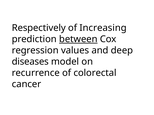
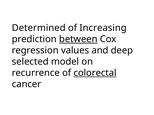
Respectively: Respectively -> Determined
diseases: diseases -> selected
colorectal underline: none -> present
